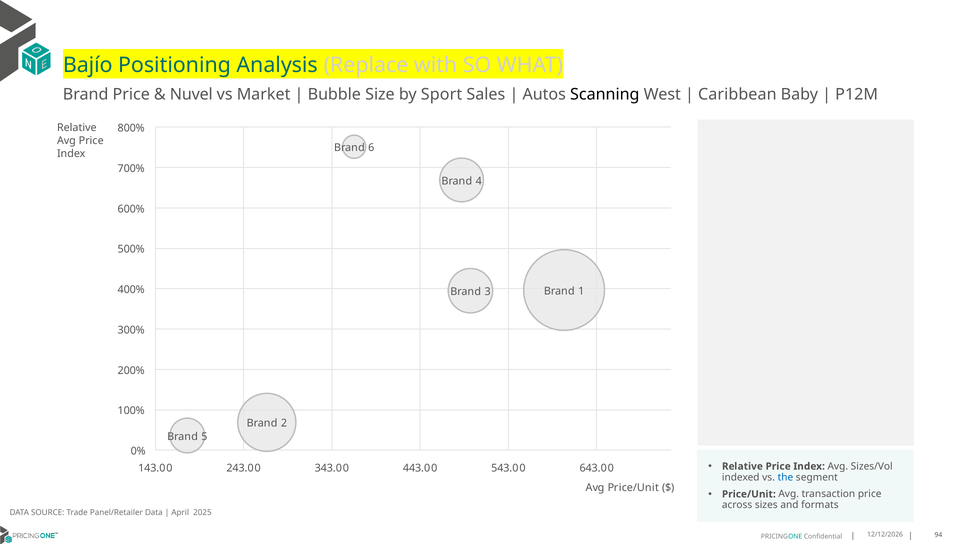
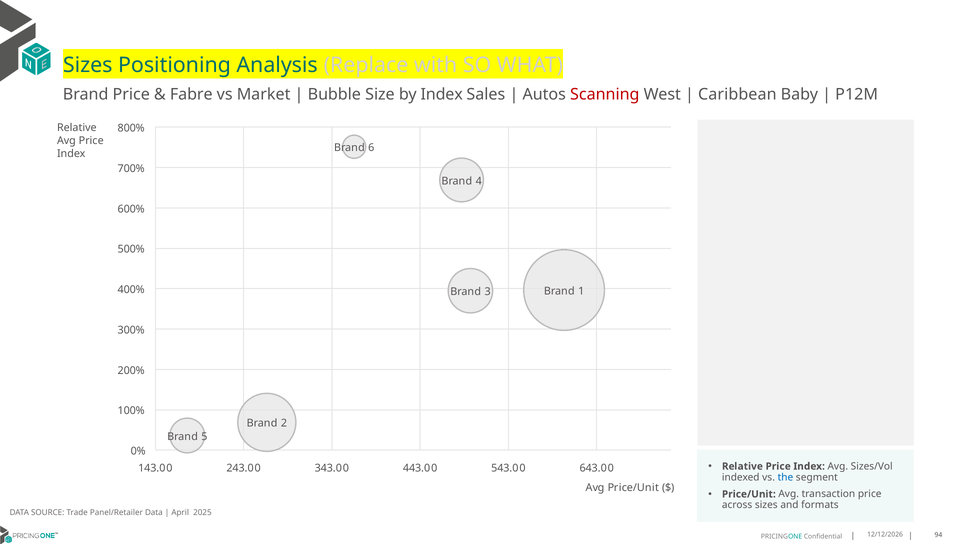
Bajío at (88, 65): Bajío -> Sizes
Nuvel: Nuvel -> Fabre
by Sport: Sport -> Index
Scanning colour: black -> red
